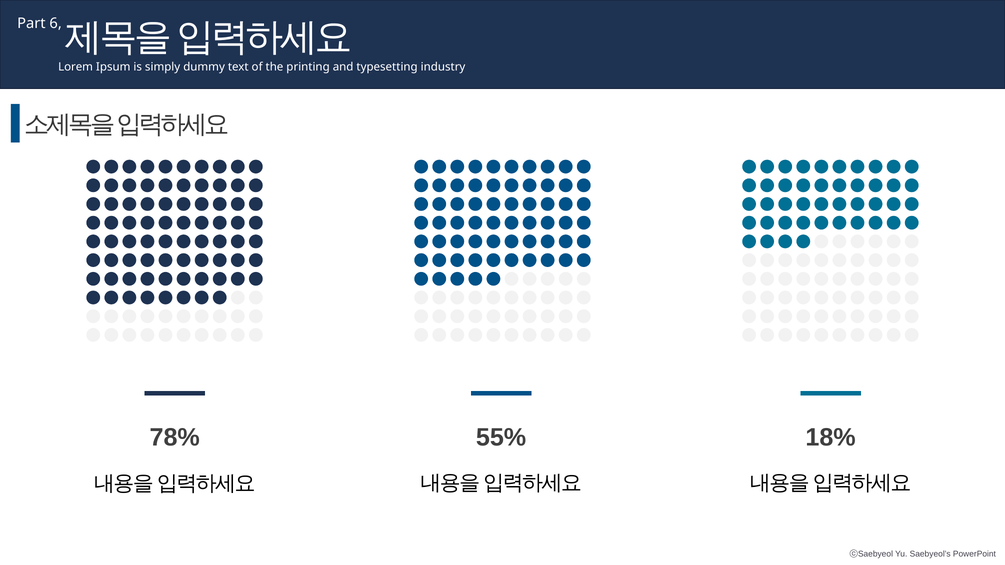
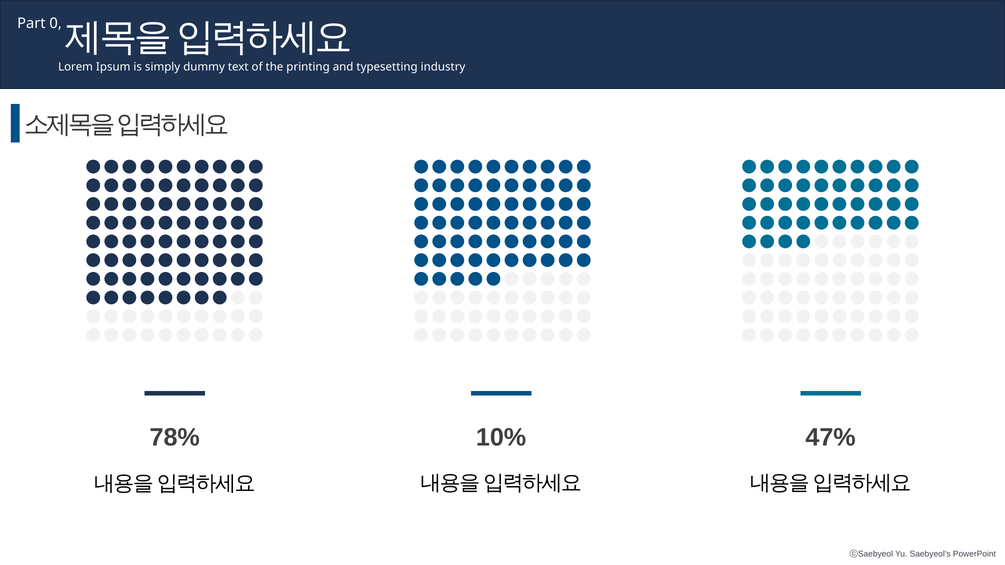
6: 6 -> 0
55%: 55% -> 10%
18%: 18% -> 47%
